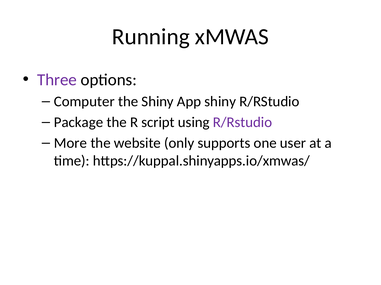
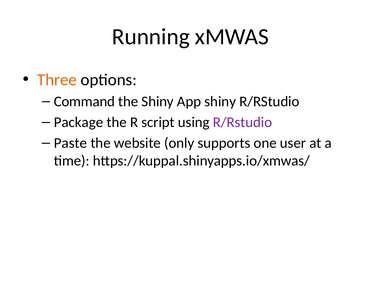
Three colour: purple -> orange
Computer: Computer -> Command
More: More -> Paste
